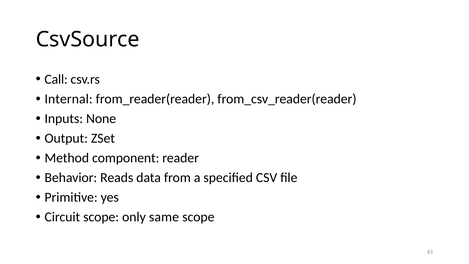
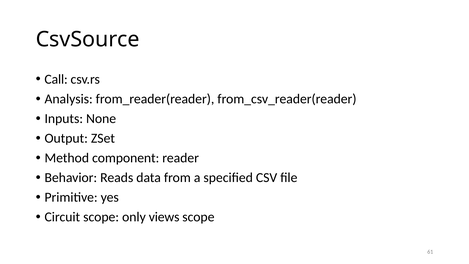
Internal: Internal -> Analysis
same: same -> views
